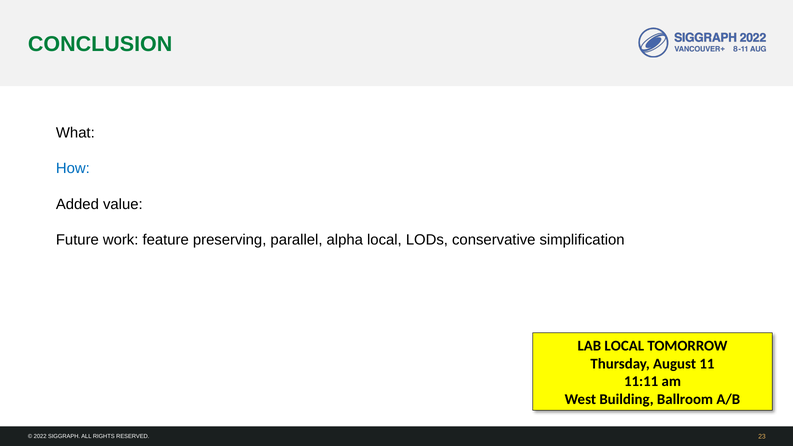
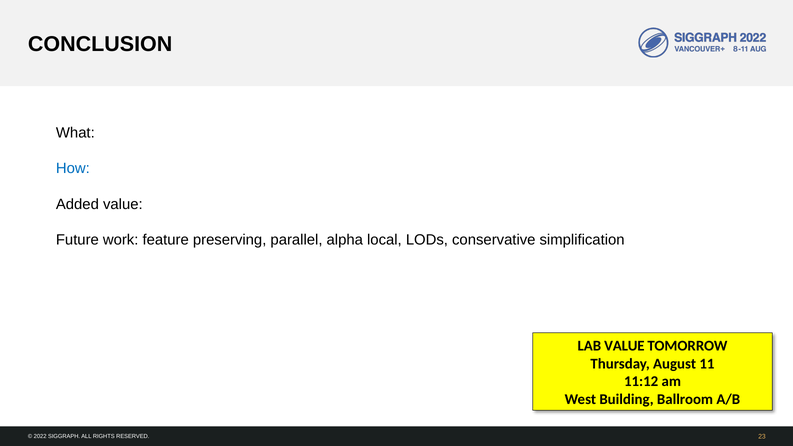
CONCLUSION colour: green -> black
LAB LOCAL: LOCAL -> VALUE
11:11: 11:11 -> 11:12
